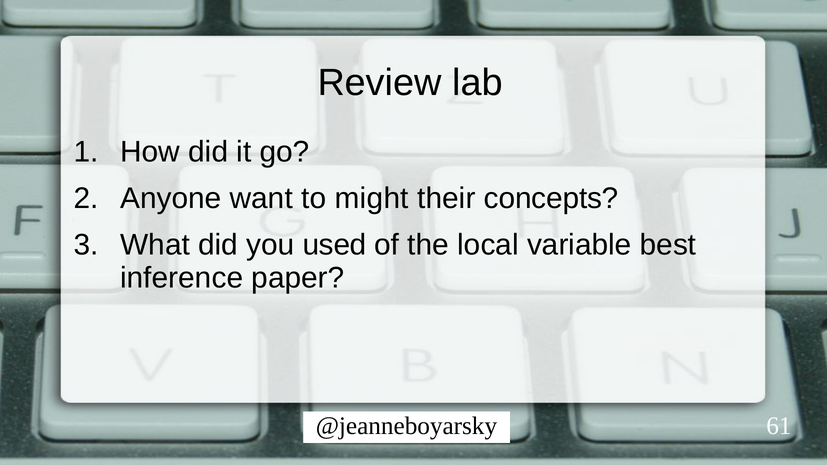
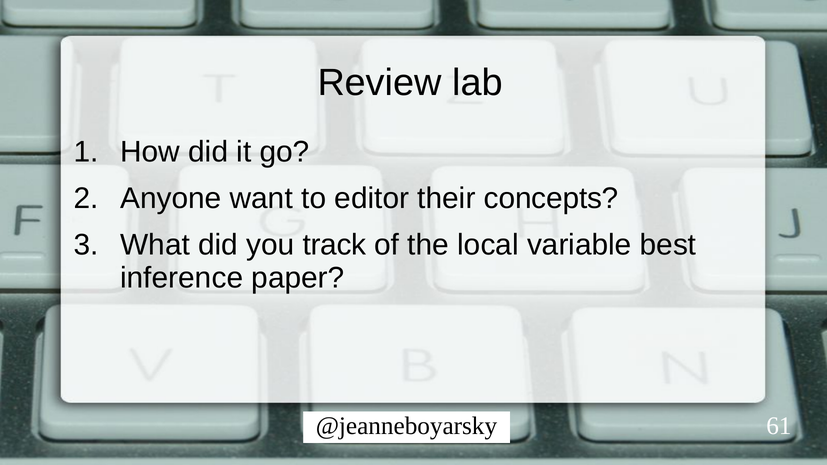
might: might -> editor
used: used -> track
